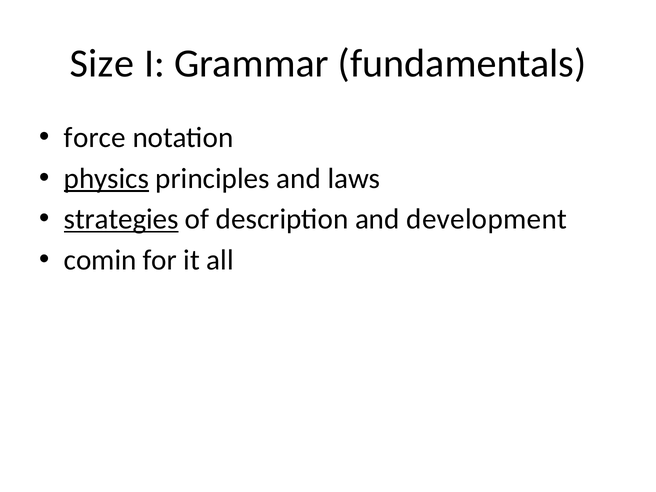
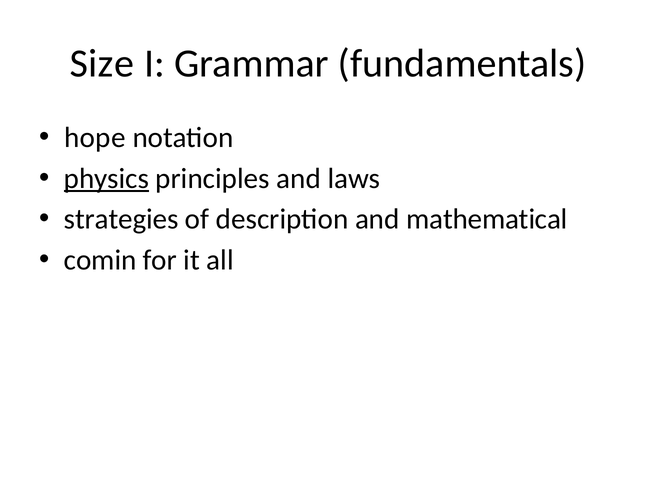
force: force -> hope
strategies underline: present -> none
development: development -> mathematical
